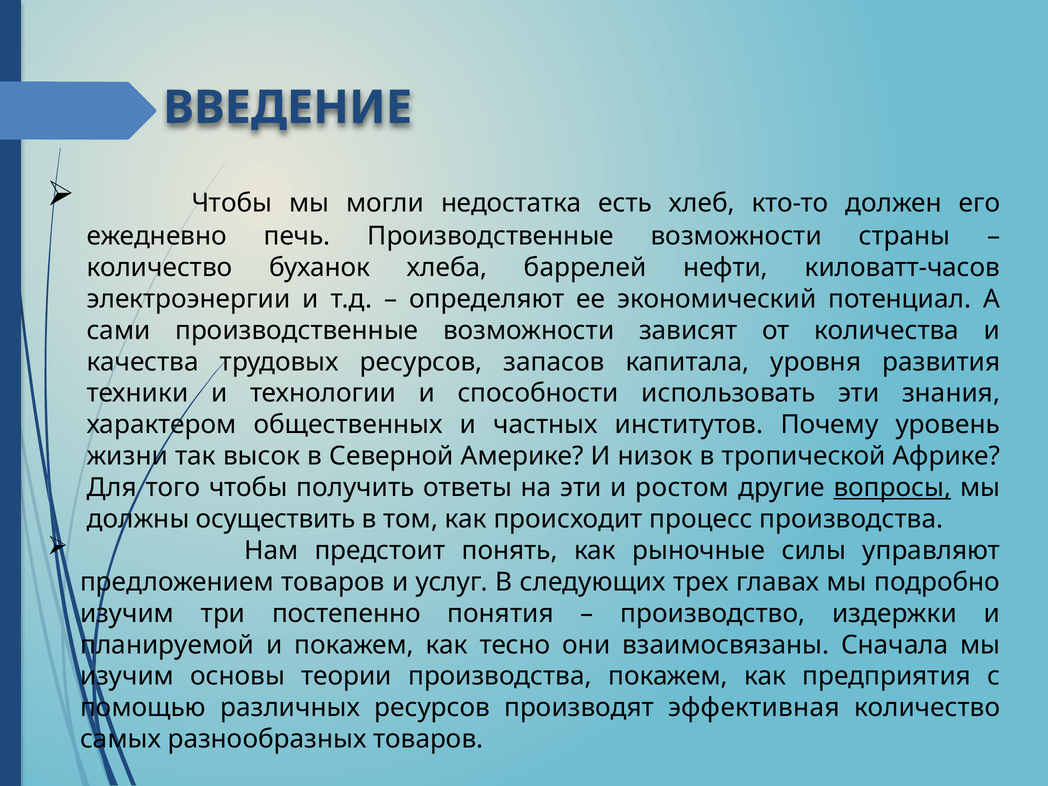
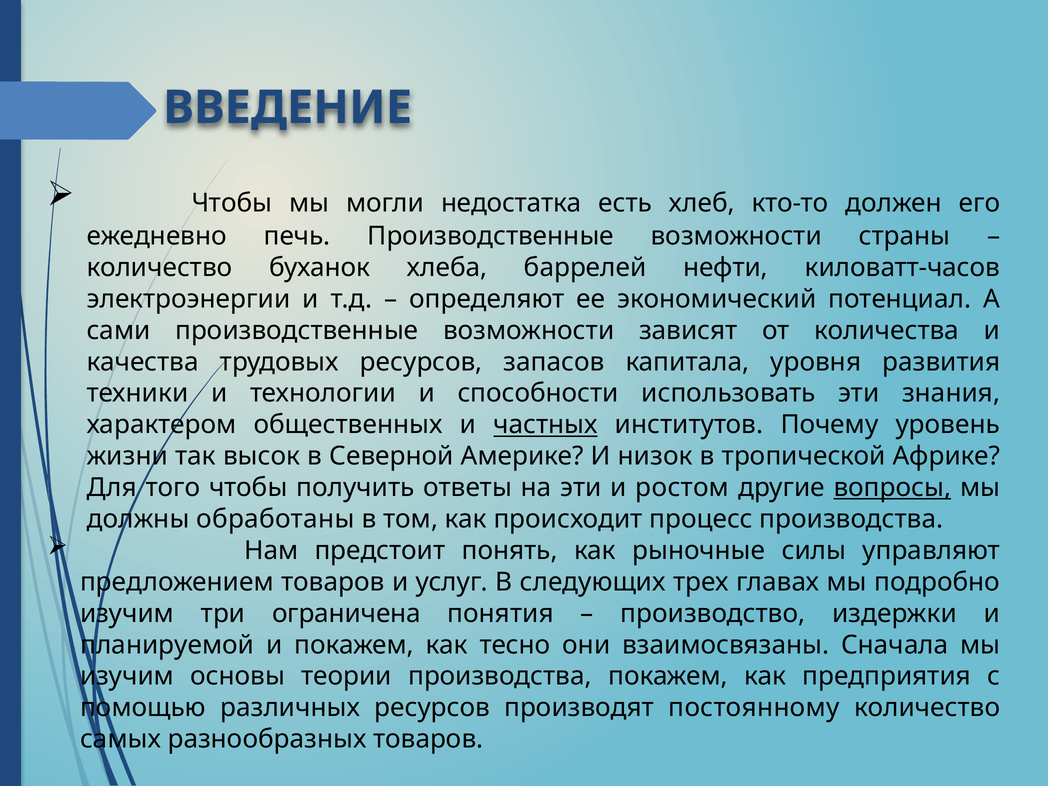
частных underline: none -> present
осуществить: осуществить -> обработаны
постепенно: постепенно -> ограничена
эффективная: эффективная -> постоянному
